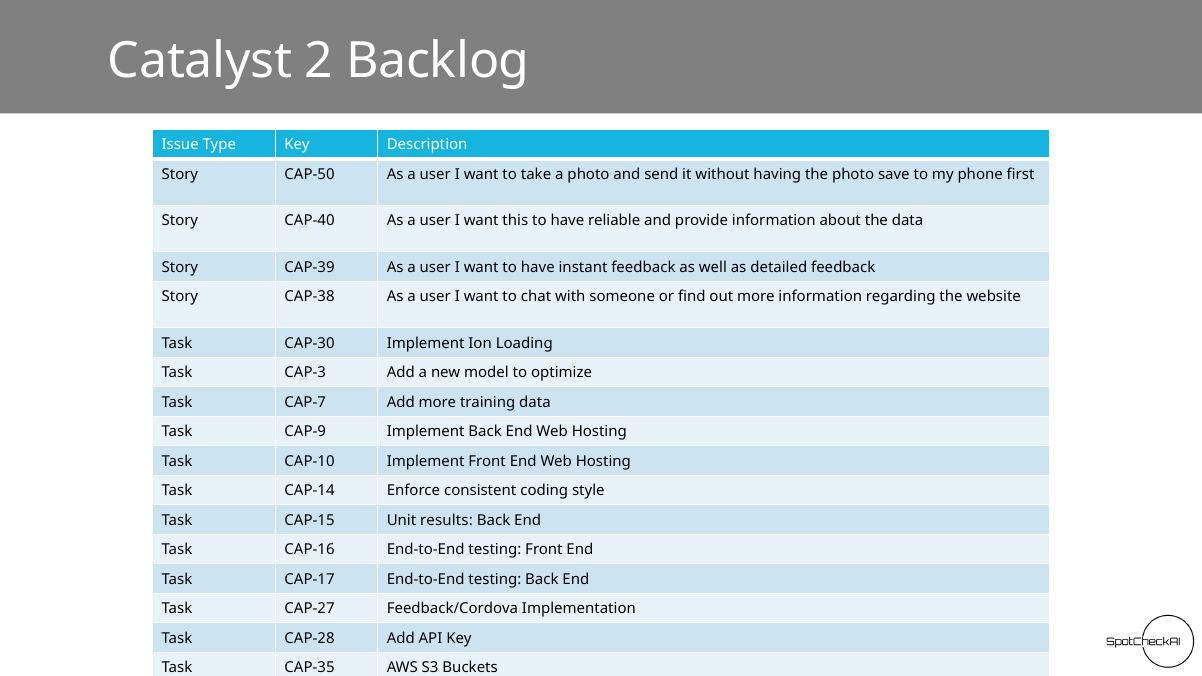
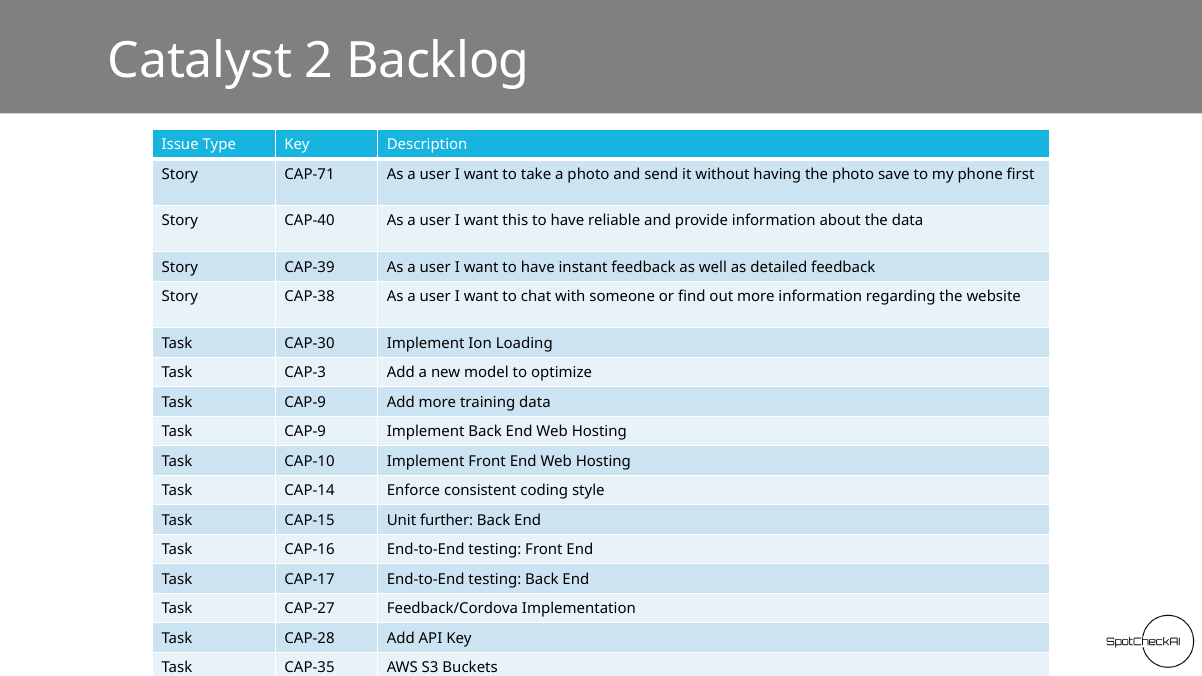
CAP-50: CAP-50 -> CAP-71
CAP-7 at (305, 402): CAP-7 -> CAP-9
results: results -> further
